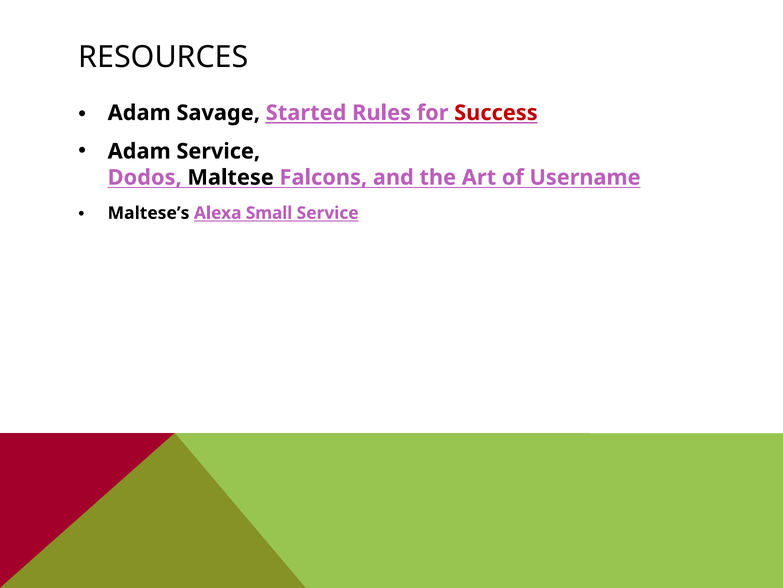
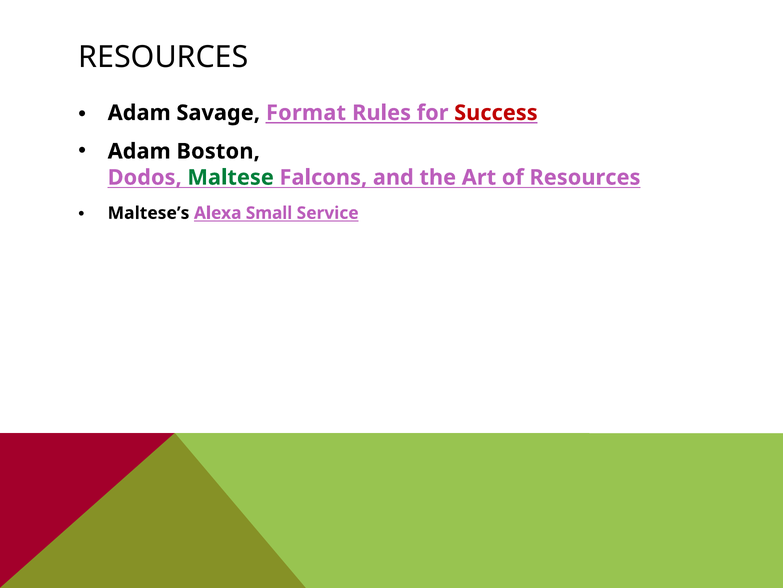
Started: Started -> Format
Adam Service: Service -> Boston
Maltese colour: black -> green
of Username: Username -> Resources
